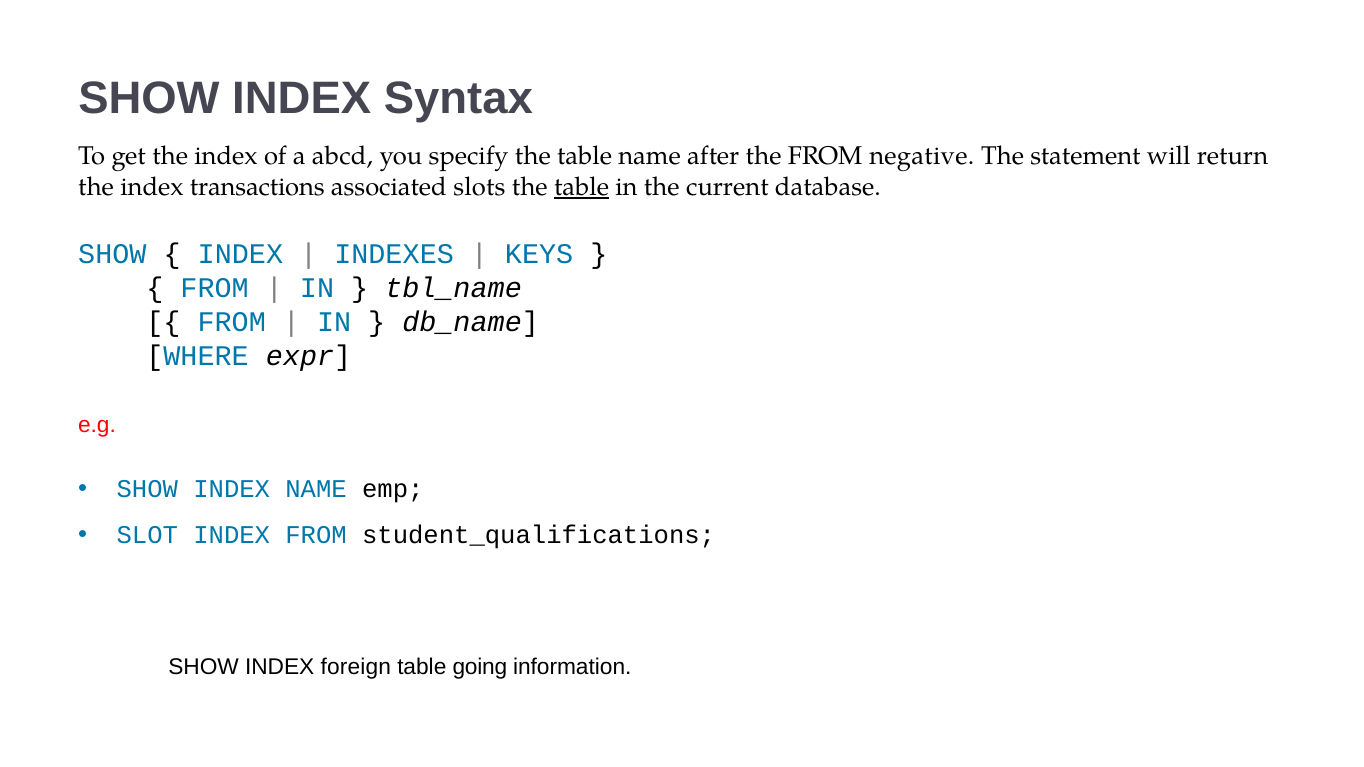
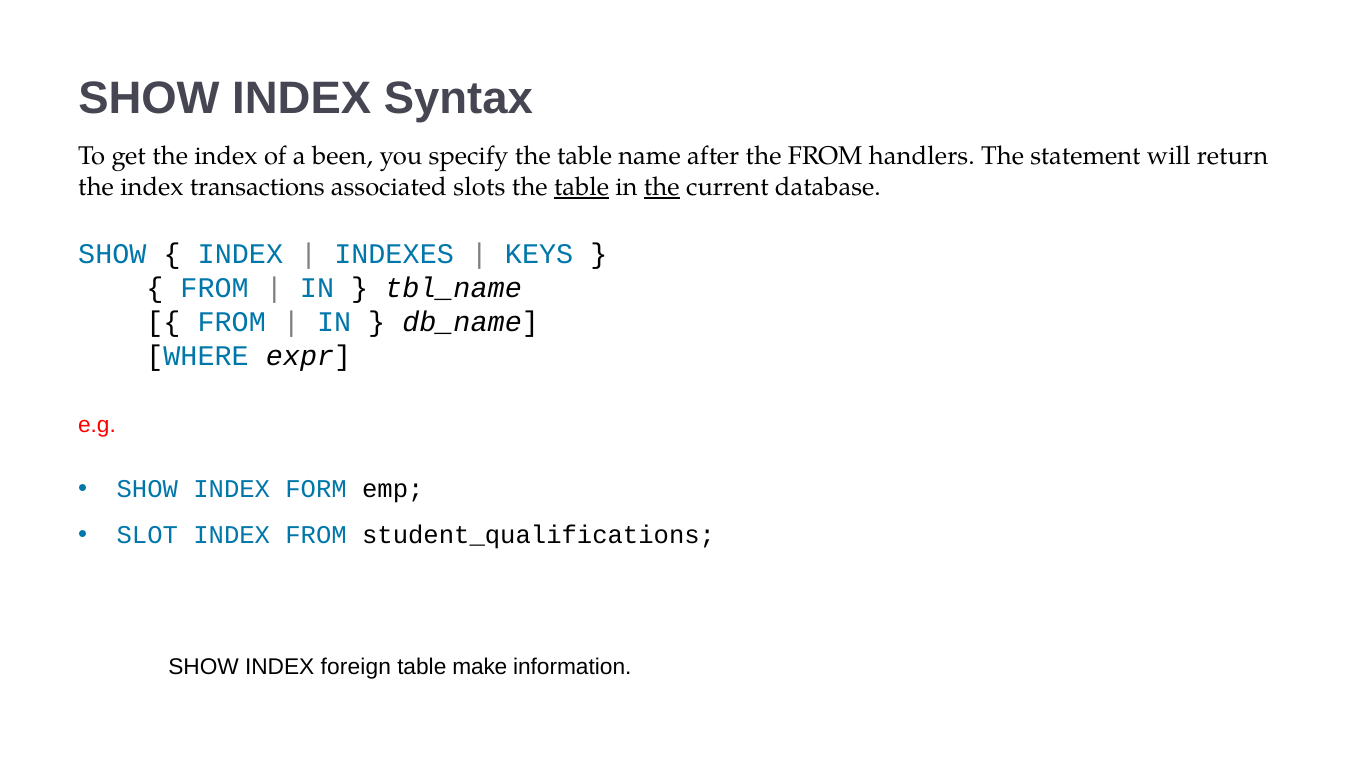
abcd: abcd -> been
negative: negative -> handlers
the at (662, 187) underline: none -> present
INDEX NAME: NAME -> FORM
going: going -> make
